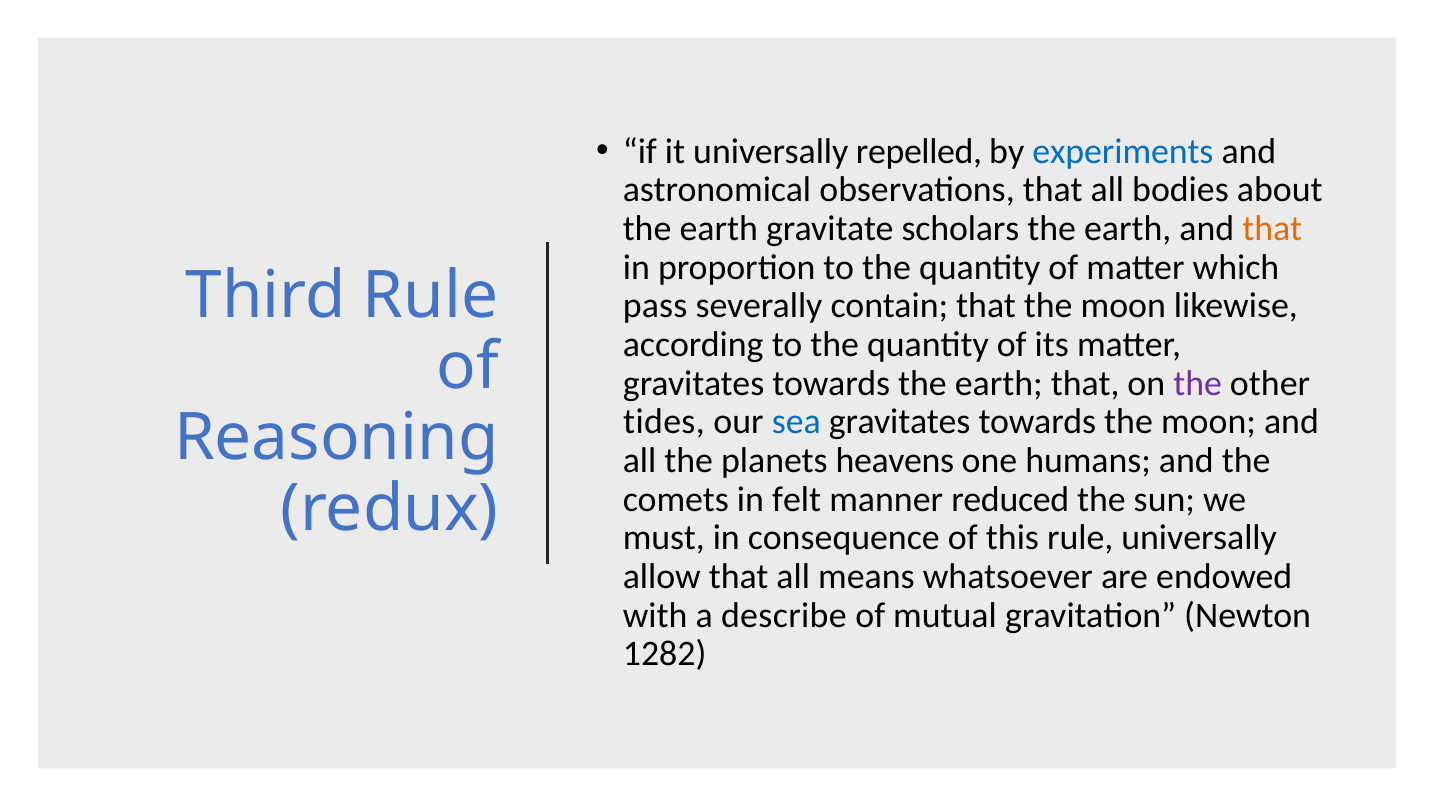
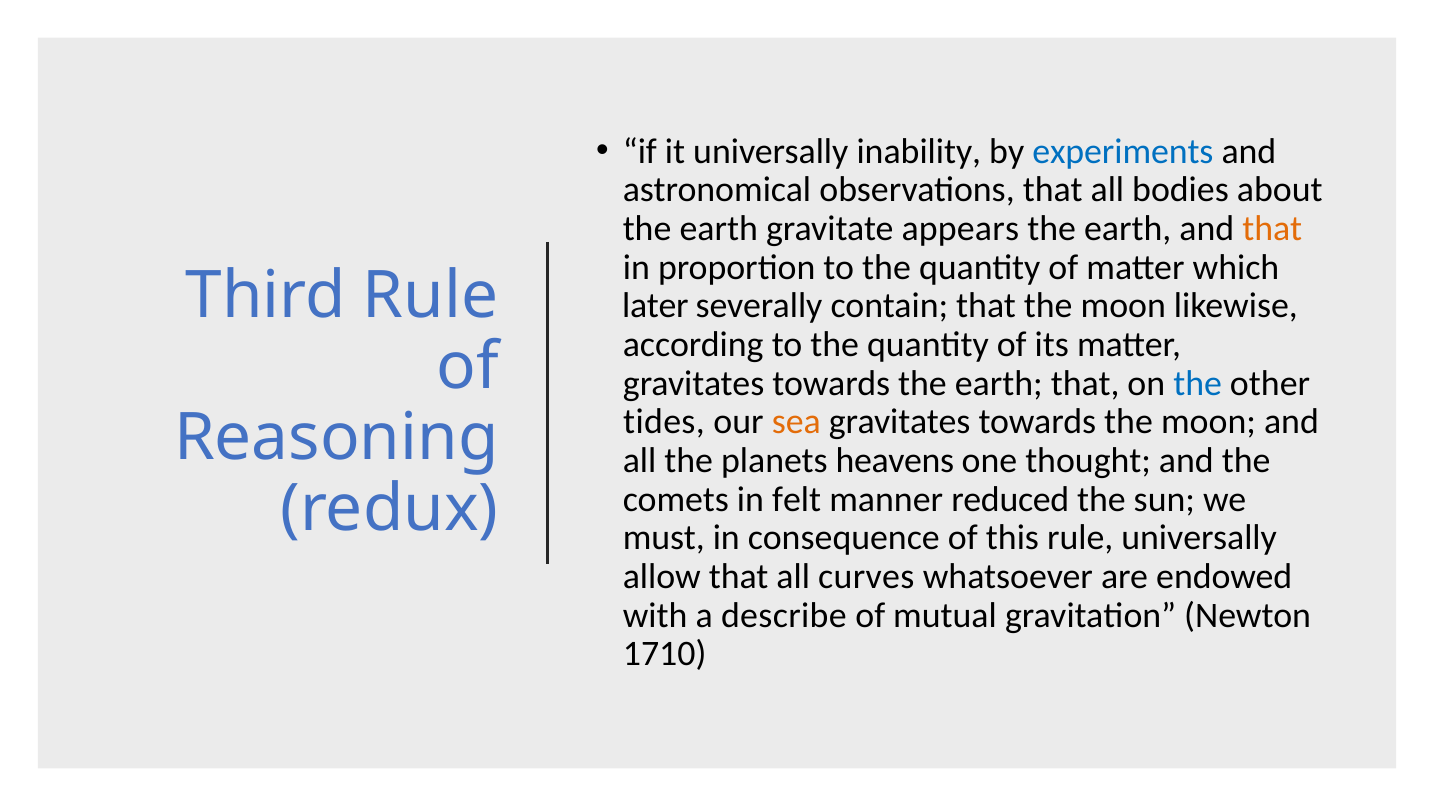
repelled: repelled -> inability
scholars: scholars -> appears
pass: pass -> later
the at (1198, 384) colour: purple -> blue
sea colour: blue -> orange
humans: humans -> thought
means: means -> curves
1282: 1282 -> 1710
